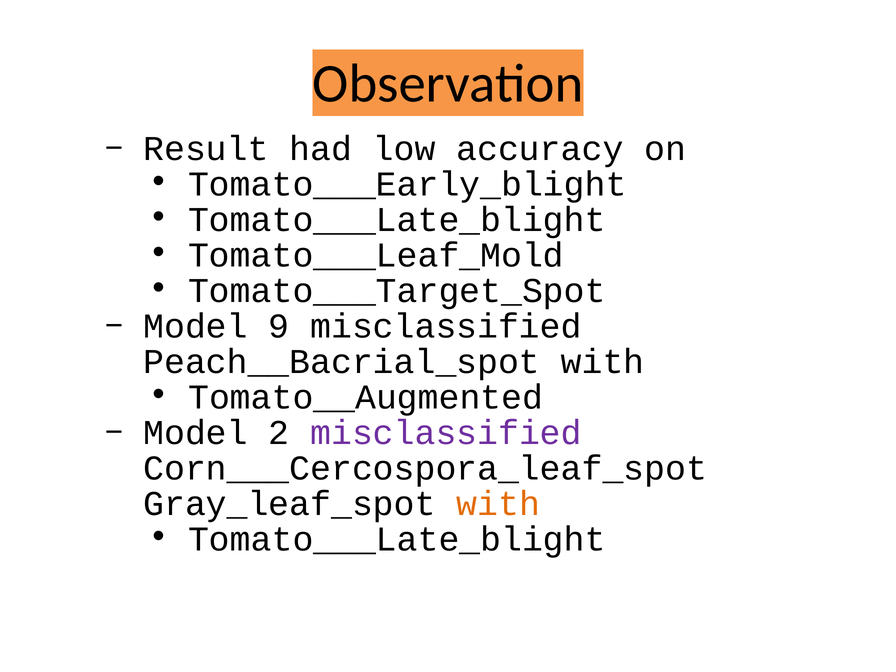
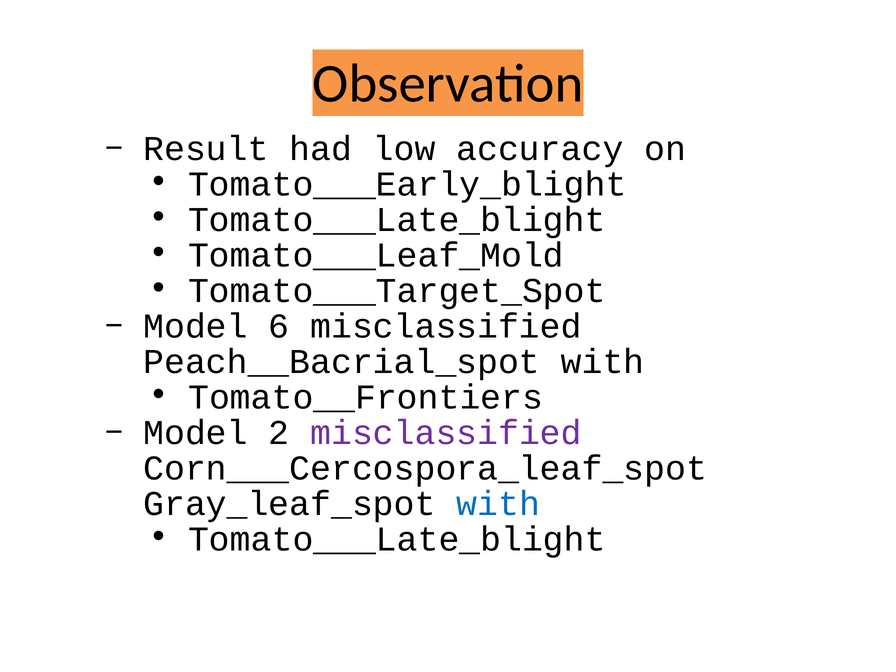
9: 9 -> 6
Tomato__Augmented: Tomato__Augmented -> Tomato__Frontiers
with at (498, 504) colour: orange -> blue
